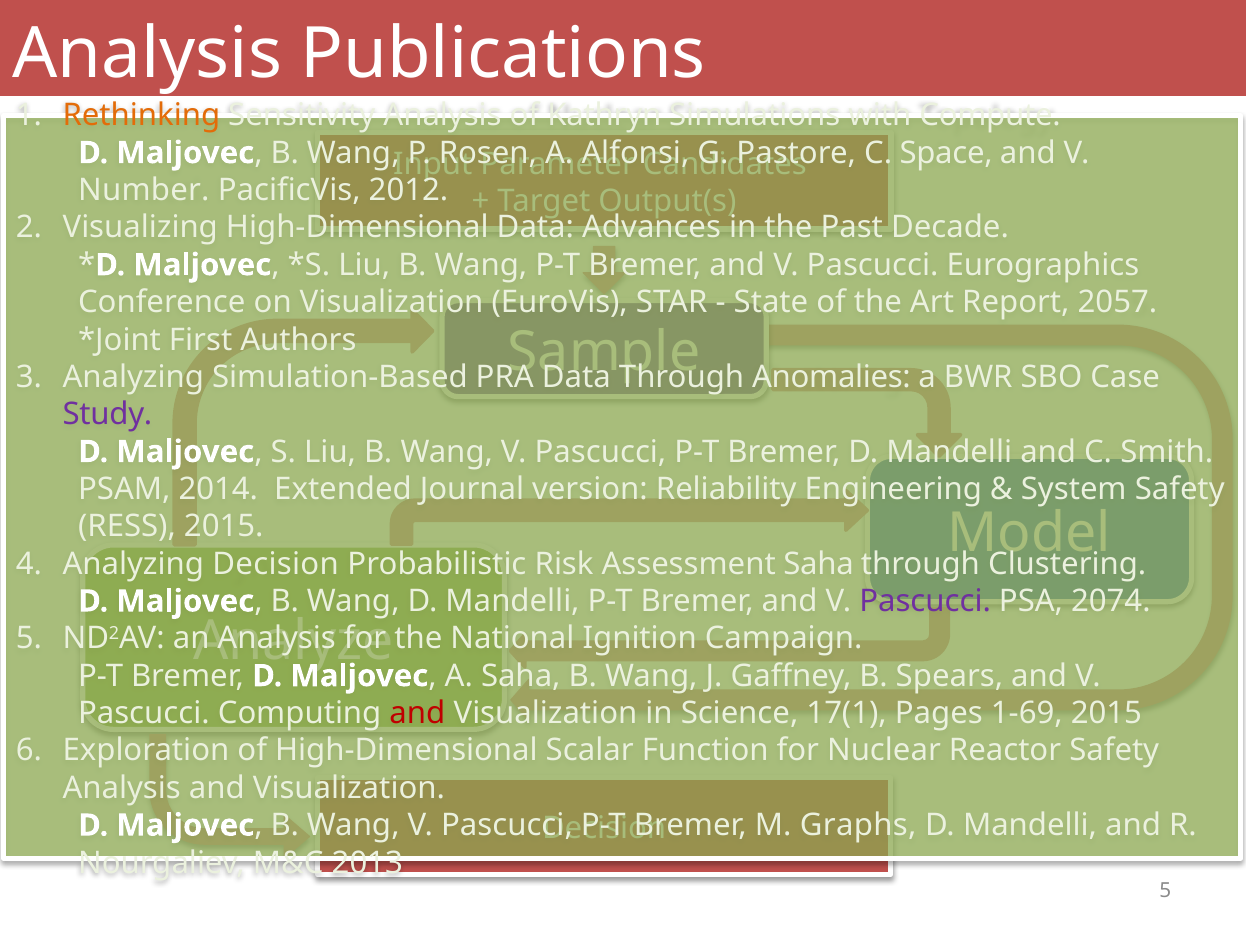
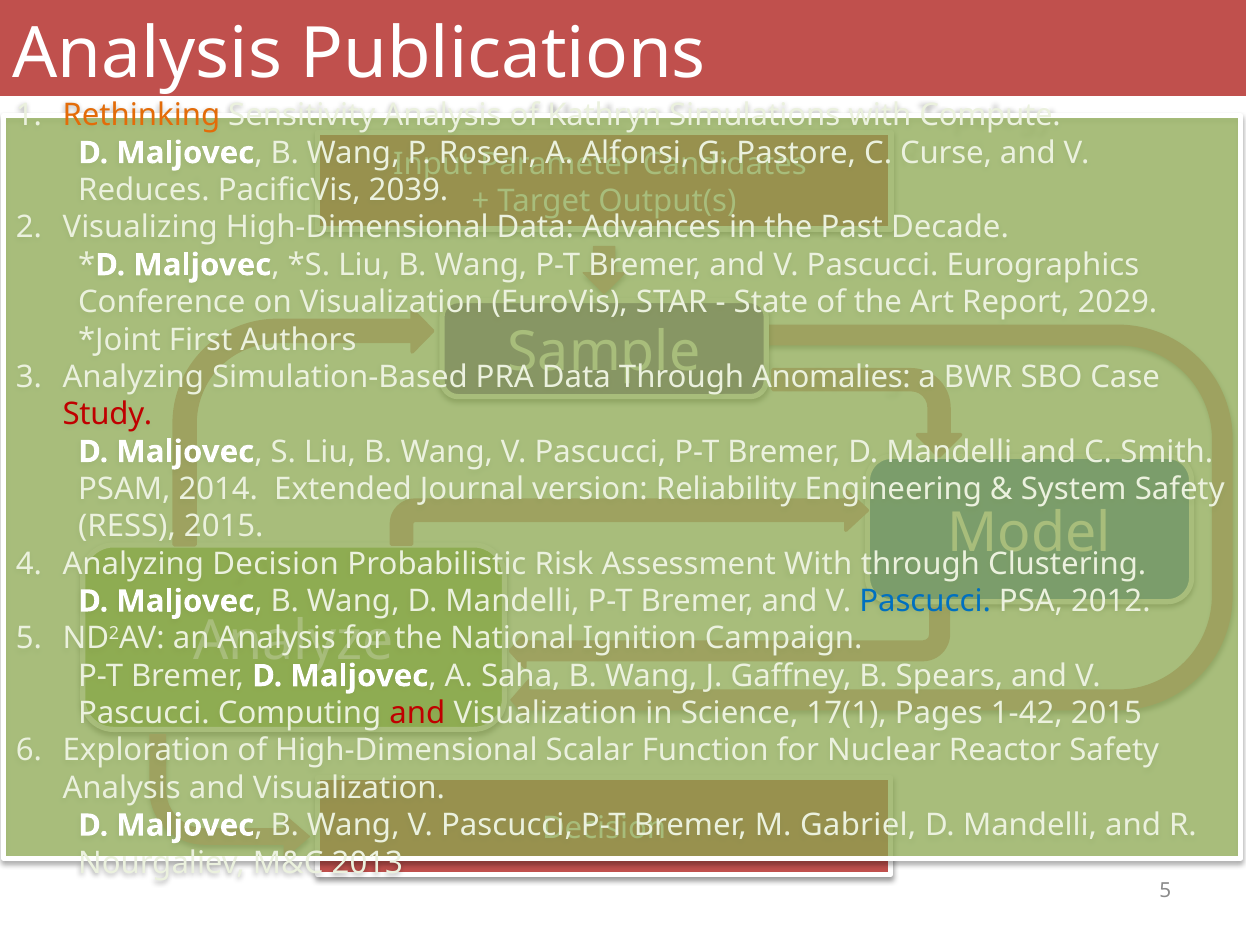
Space: Space -> Curse
Number: Number -> Reduces
2012: 2012 -> 2039
2057: 2057 -> 2029
Study colour: purple -> red
Assessment Saha: Saha -> With
Pascucci at (925, 602) colour: purple -> blue
2074: 2074 -> 2012
1-69: 1-69 -> 1-42
Graphs: Graphs -> Gabriel
